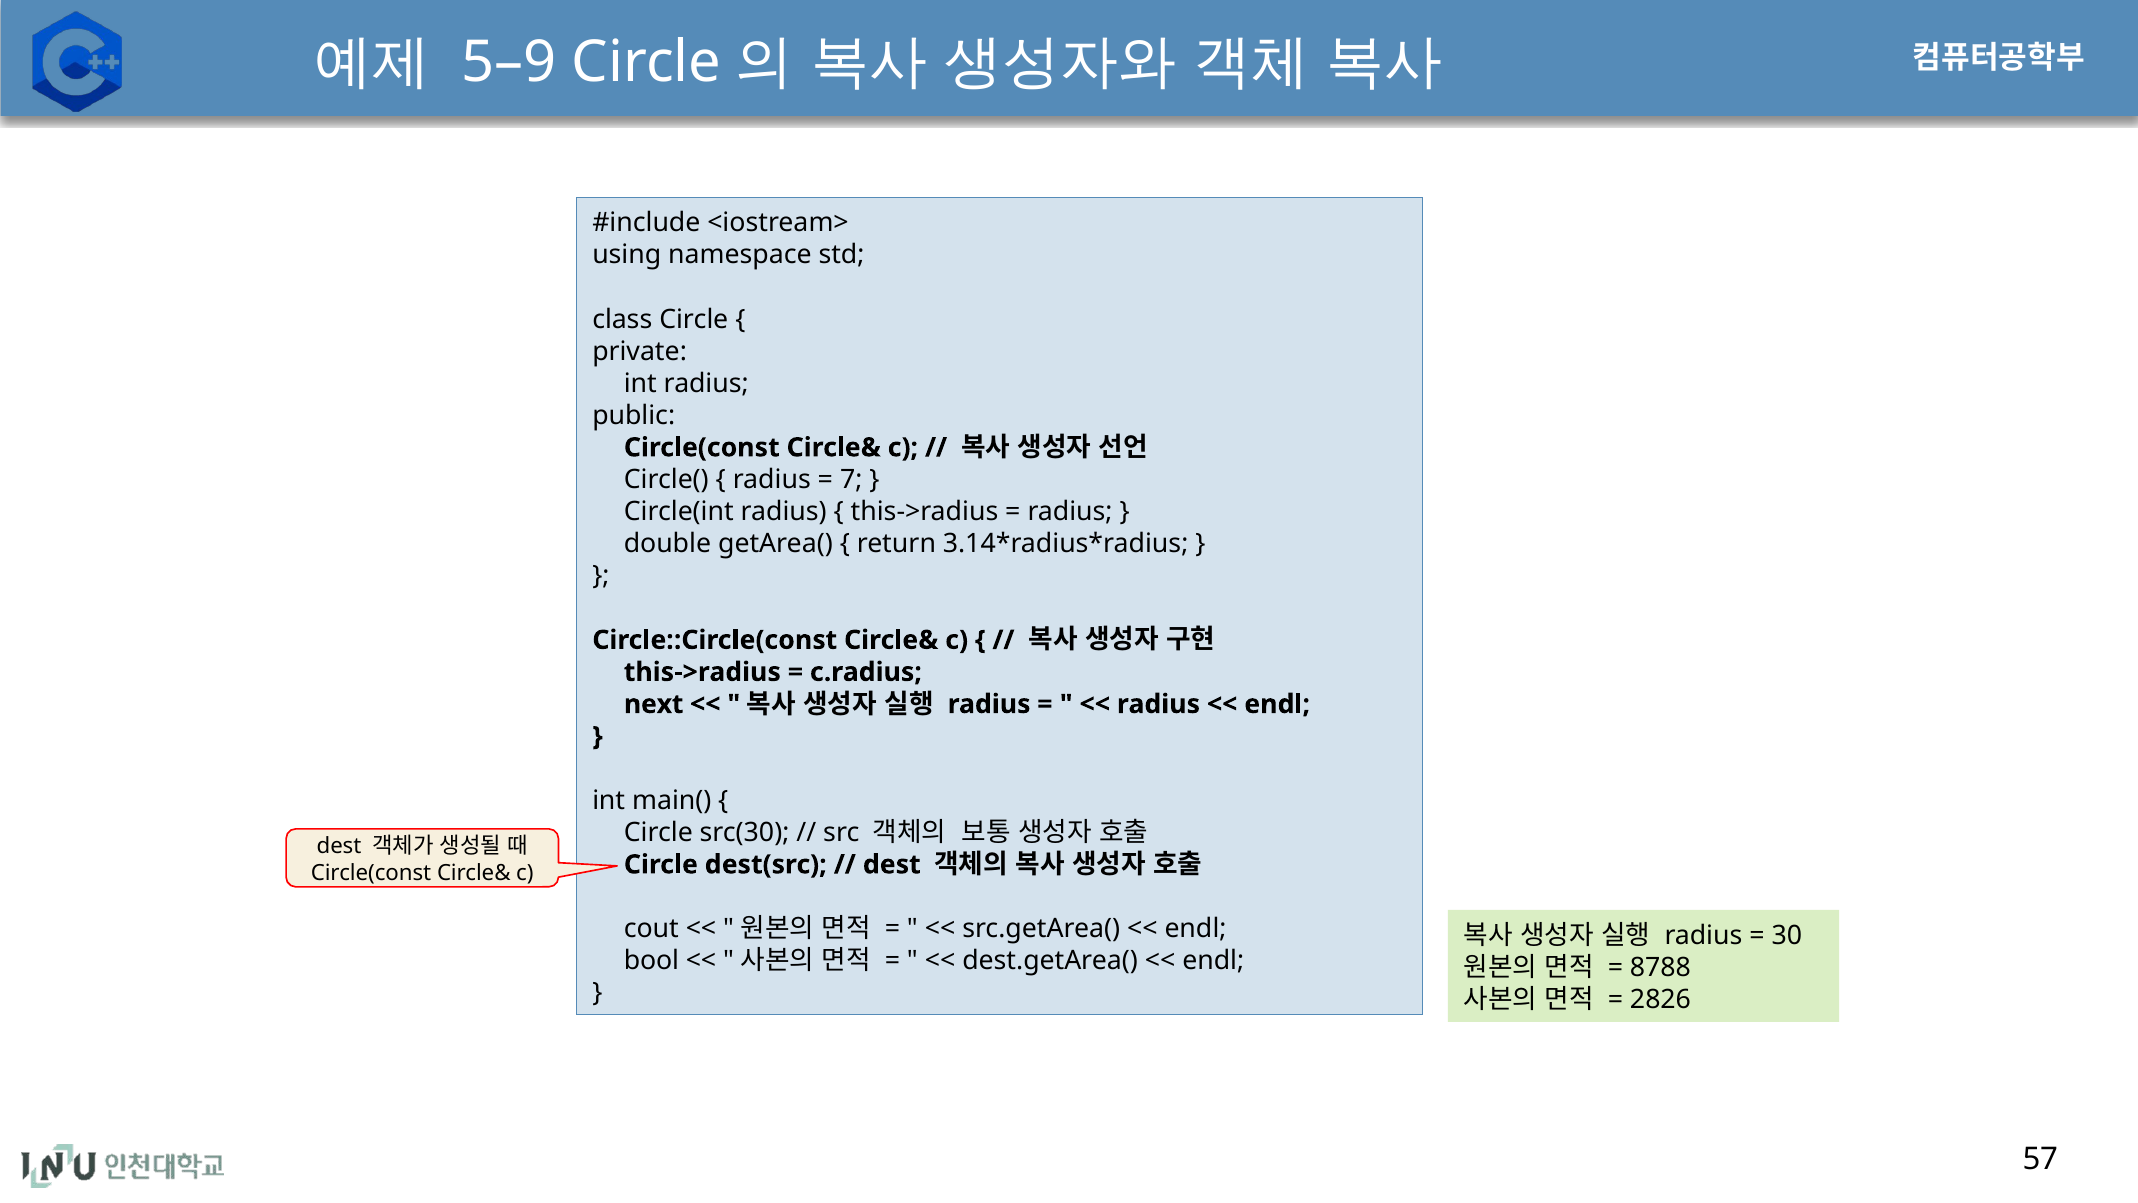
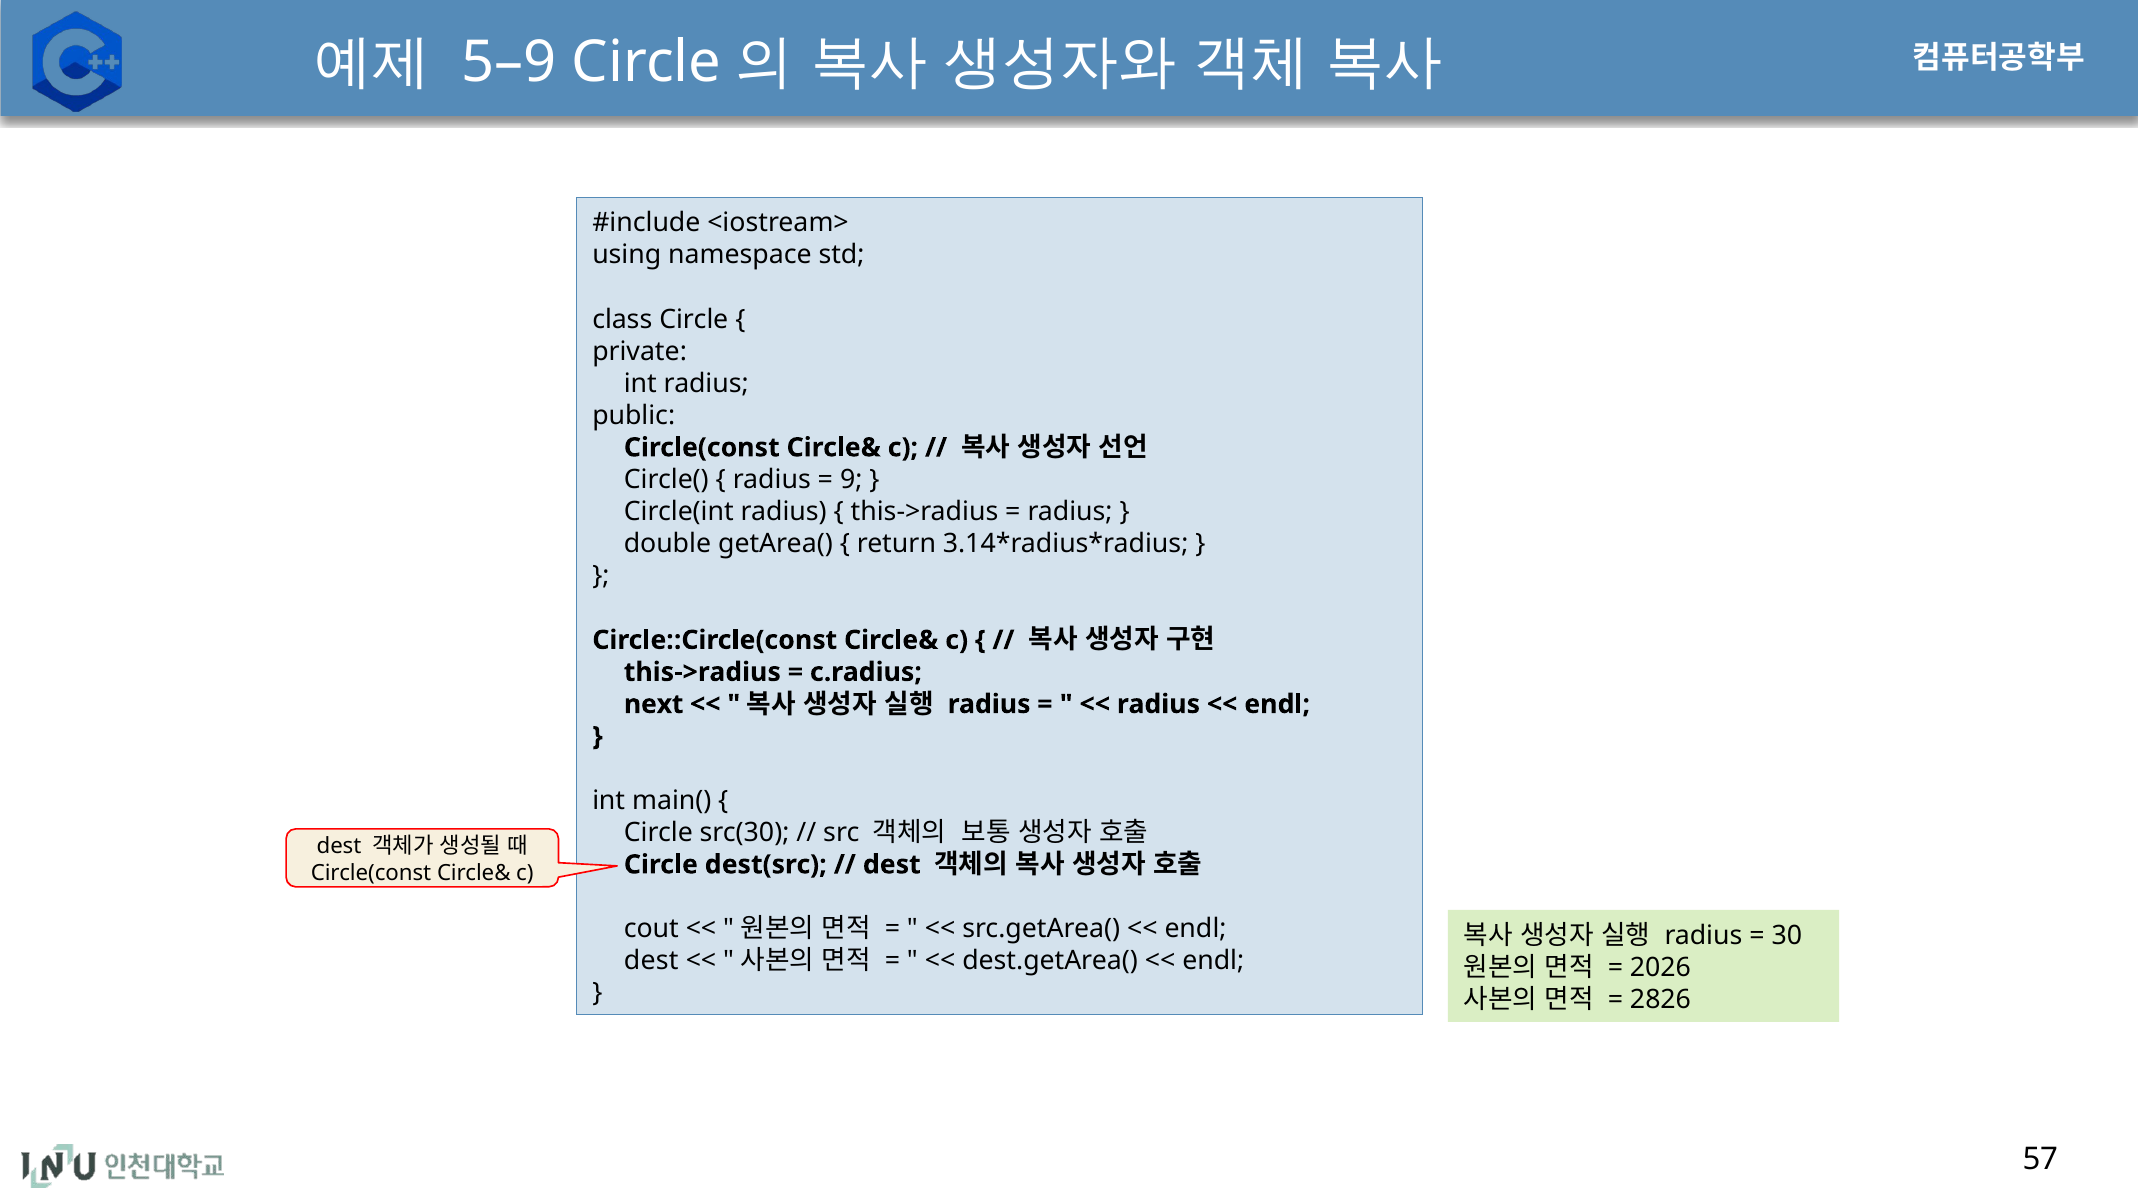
7: 7 -> 9
bool at (651, 961): bool -> dest
8788: 8788 -> 2026
